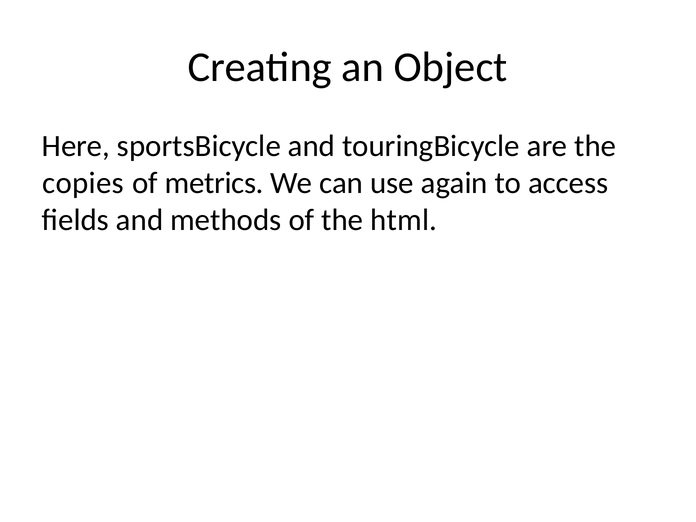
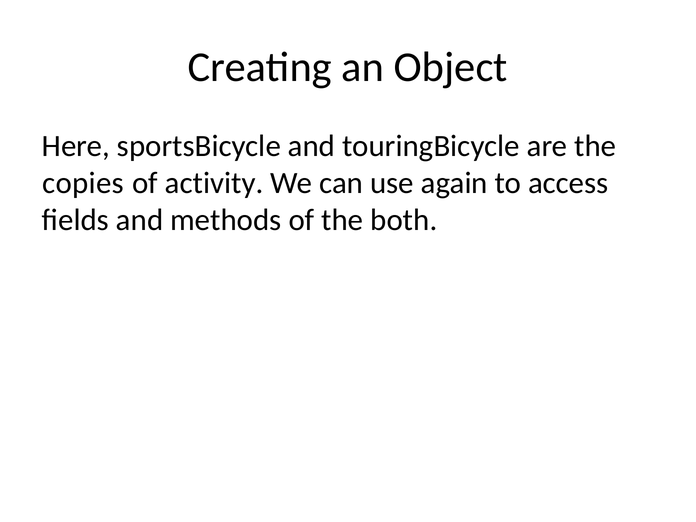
metrics: metrics -> activity
html: html -> both
